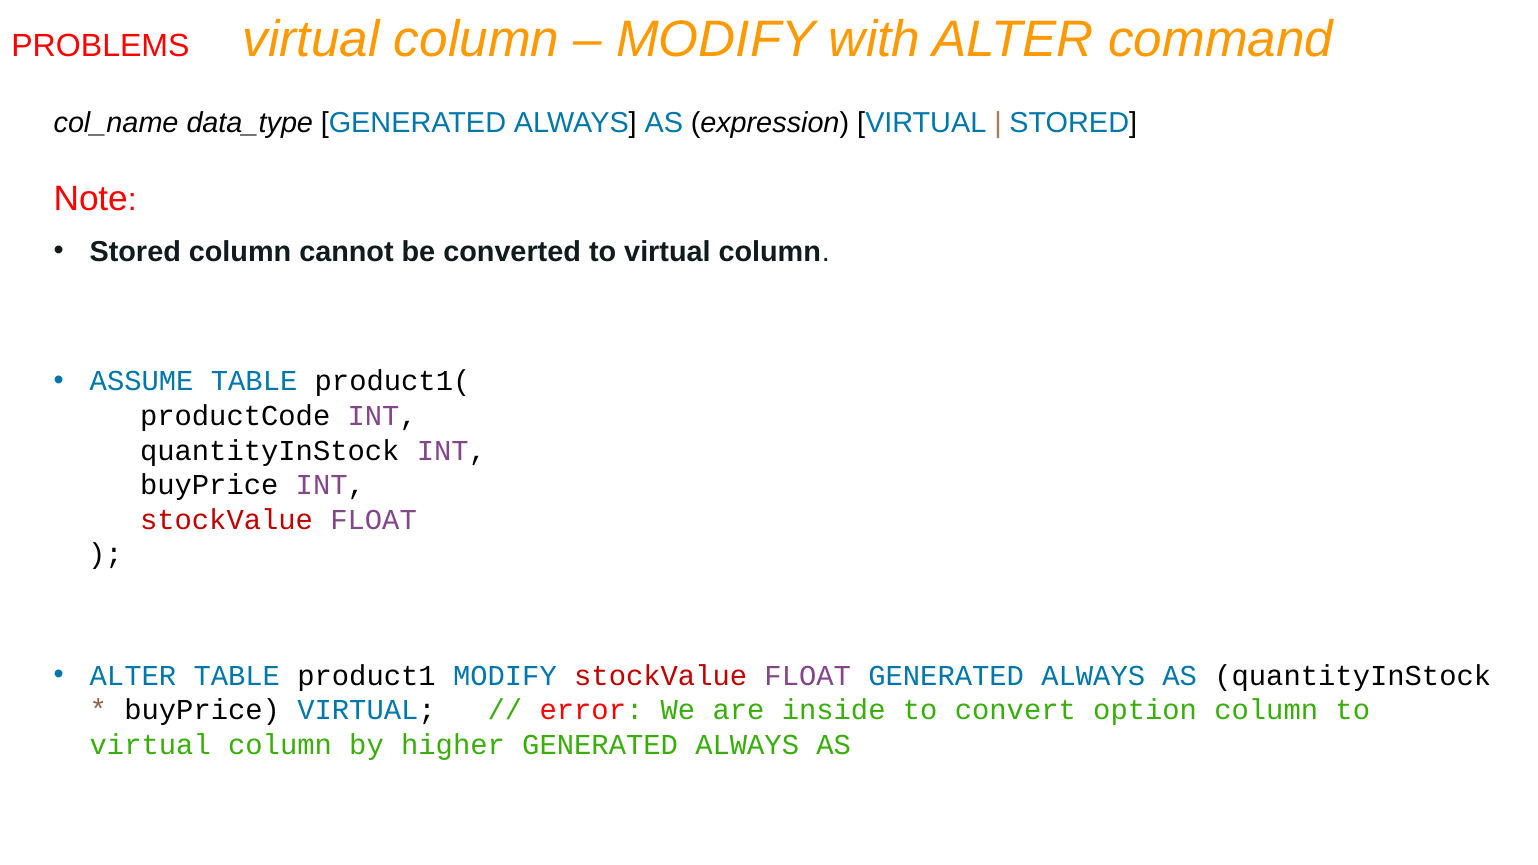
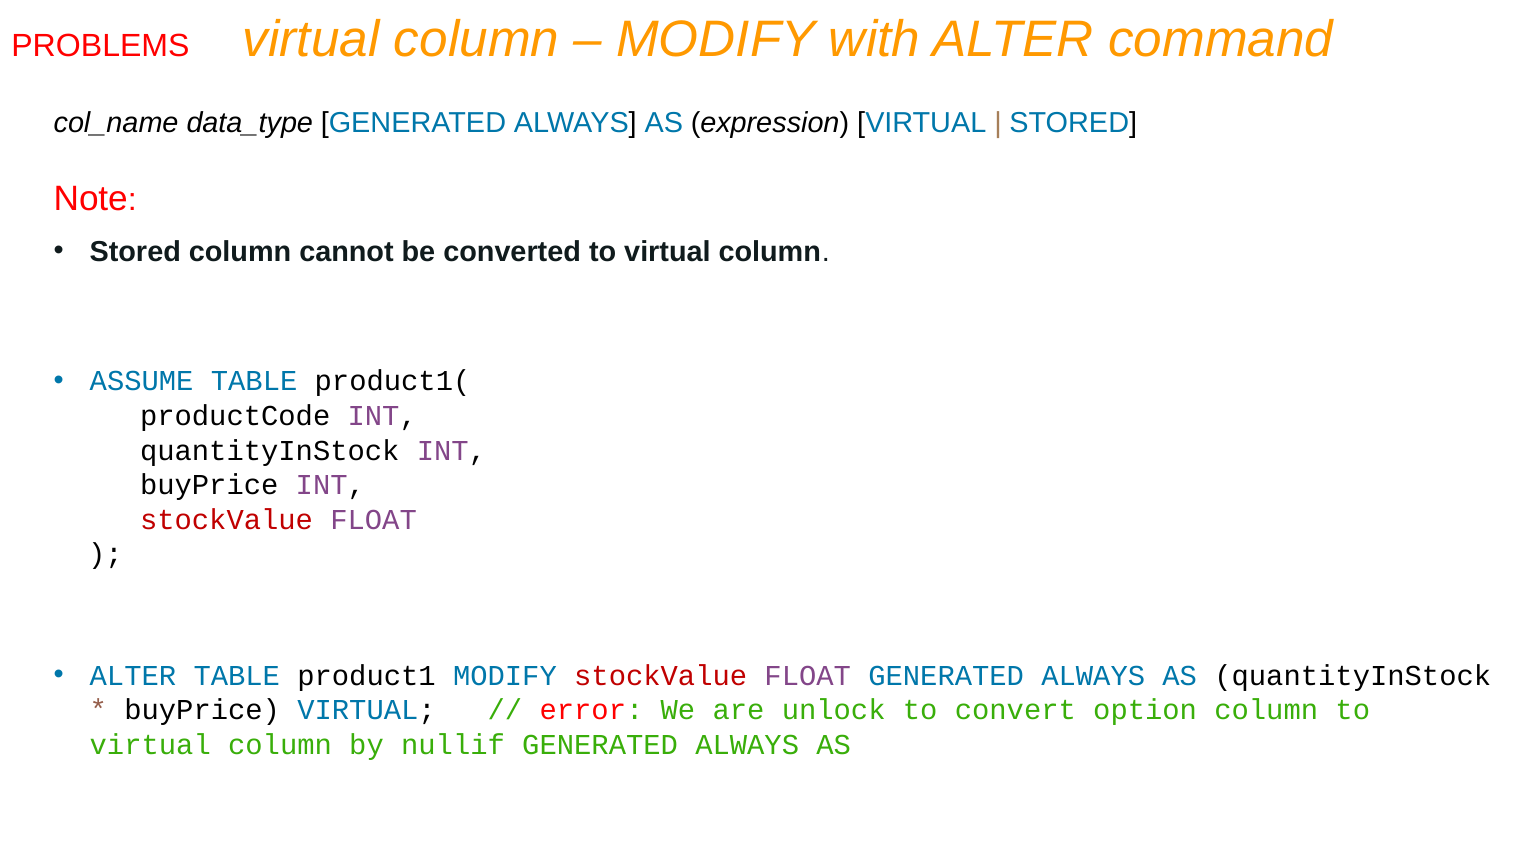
inside: inside -> unlock
higher: higher -> nullif
